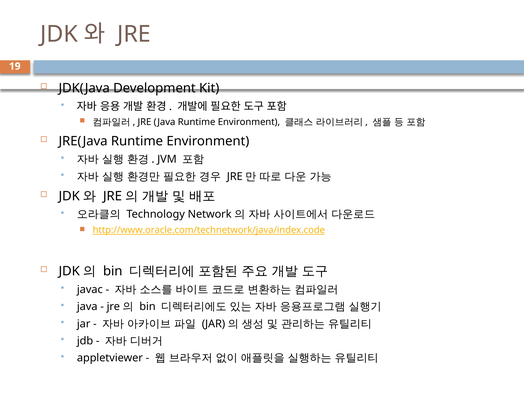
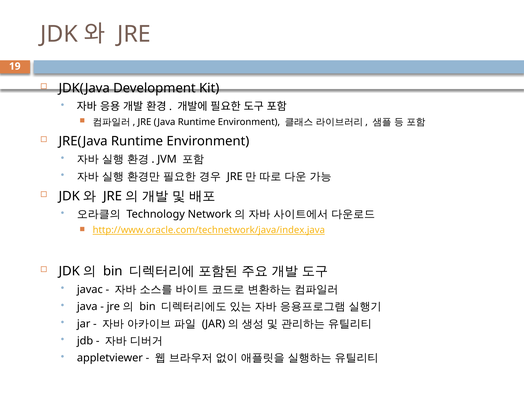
http://www.oracle.com/technetwork/java/index.code: http://www.oracle.com/technetwork/java/index.code -> http://www.oracle.com/technetwork/java/index.java
